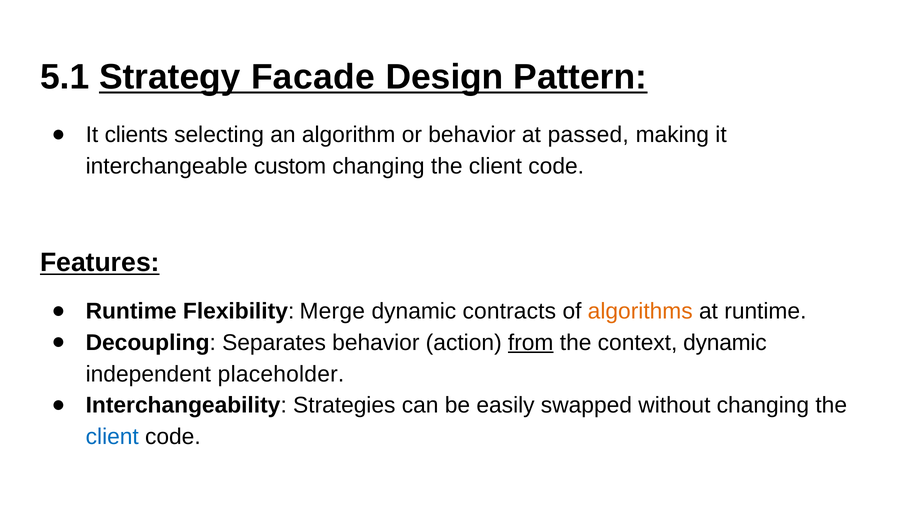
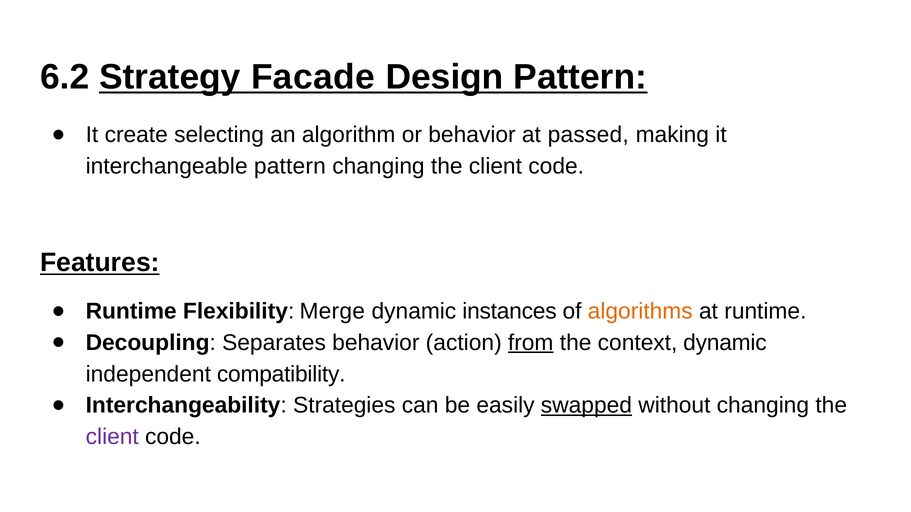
5.1: 5.1 -> 6.2
clients: clients -> create
interchangeable custom: custom -> pattern
contracts: contracts -> instances
placeholder: placeholder -> compatibility
swapped underline: none -> present
client at (112, 437) colour: blue -> purple
